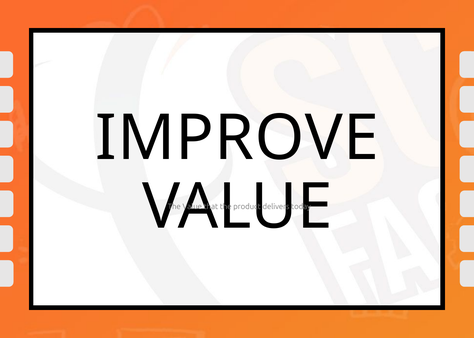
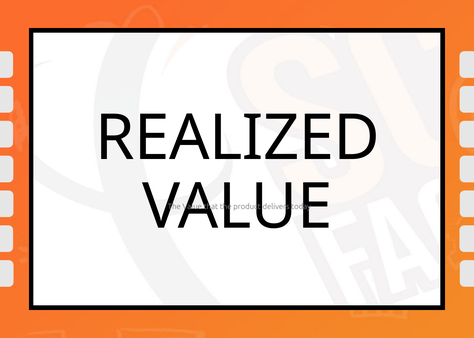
IMPROVE: IMPROVE -> REALIZED
